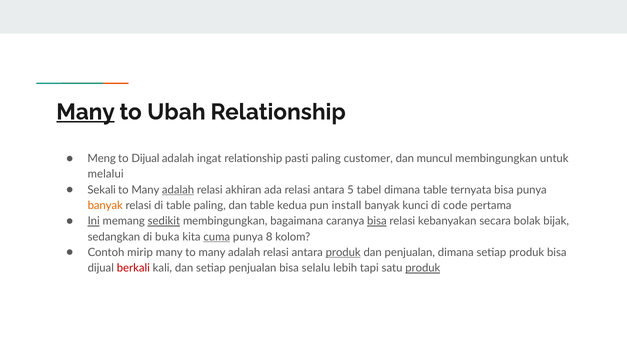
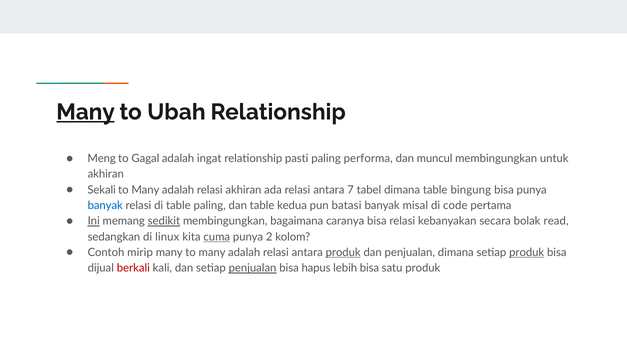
to Dijual: Dijual -> Gagal
customer: customer -> performa
melalui at (106, 174): melalui -> akhiran
adalah at (178, 190) underline: present -> none
5: 5 -> 7
ternyata: ternyata -> bingung
banyak at (105, 205) colour: orange -> blue
install: install -> batasi
kunci: kunci -> misal
bisa at (377, 221) underline: present -> none
bijak: bijak -> read
buka: buka -> linux
8: 8 -> 2
produk at (527, 252) underline: none -> present
penjualan at (253, 268) underline: none -> present
selalu: selalu -> hapus
lebih tapi: tapi -> bisa
produk at (423, 268) underline: present -> none
